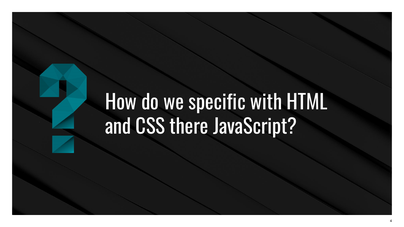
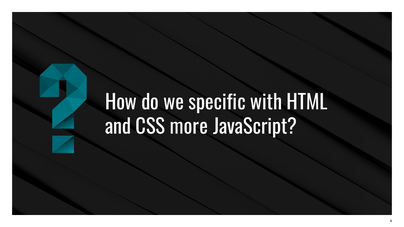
there: there -> more
